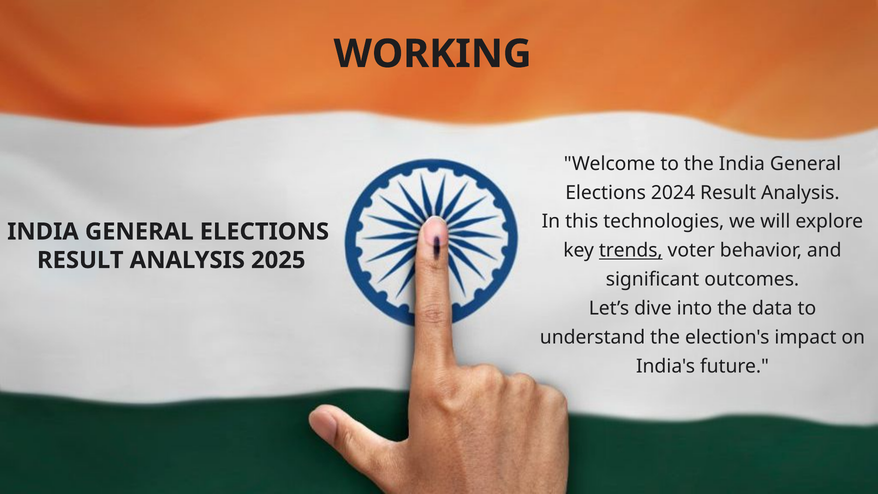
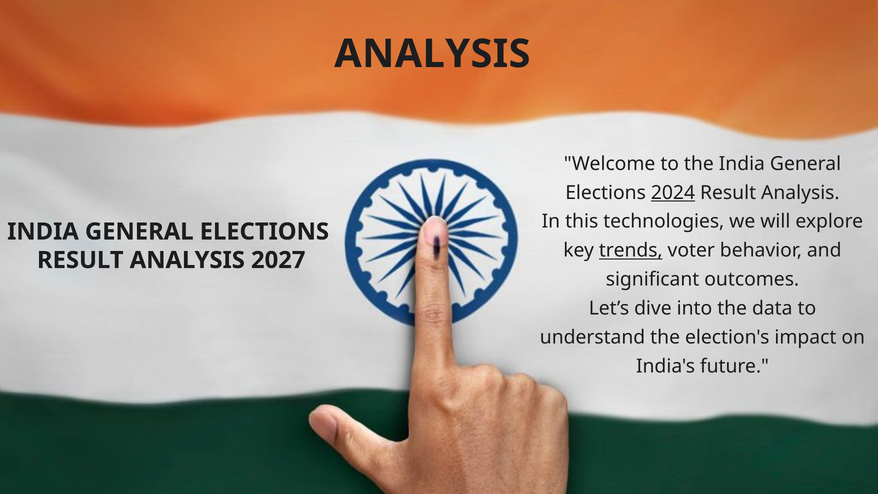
WORKING at (433, 54): WORKING -> ANALYSIS
2024 underline: none -> present
2025: 2025 -> 2027
